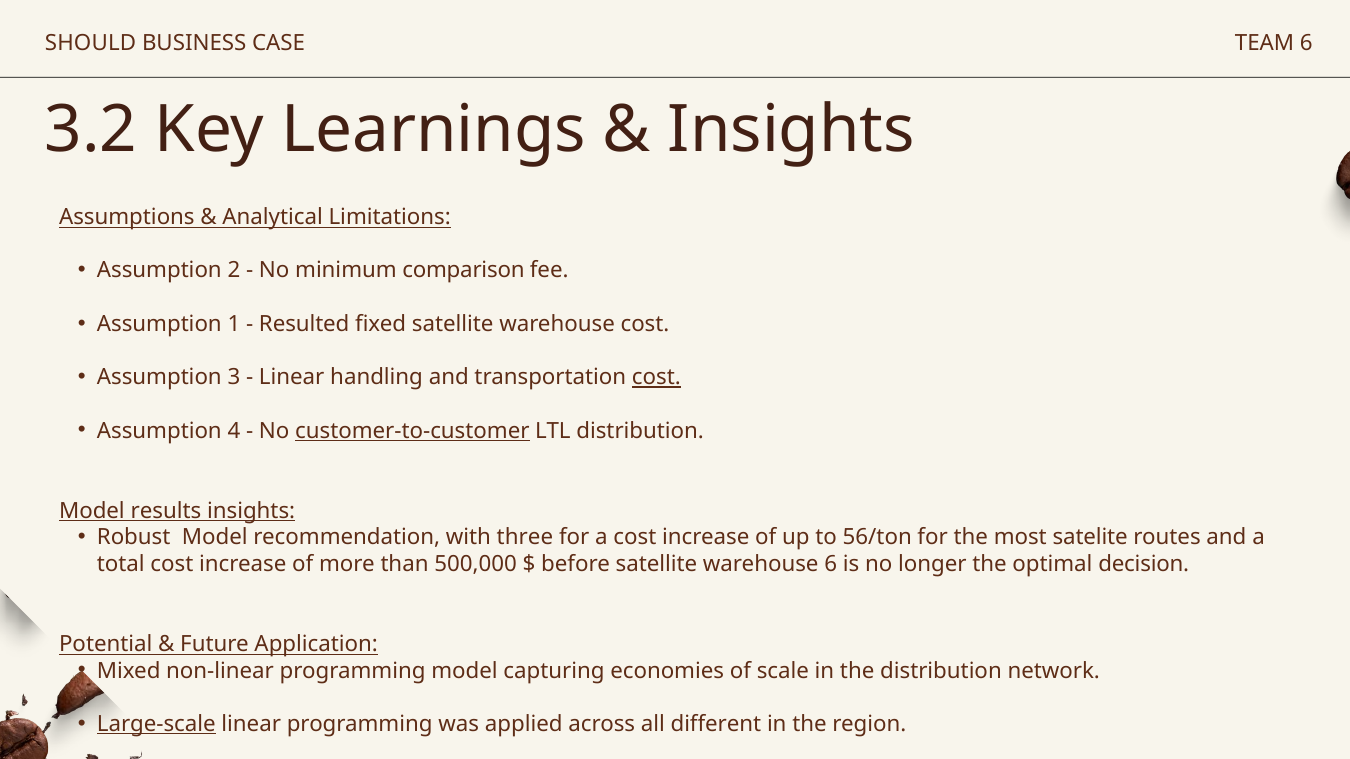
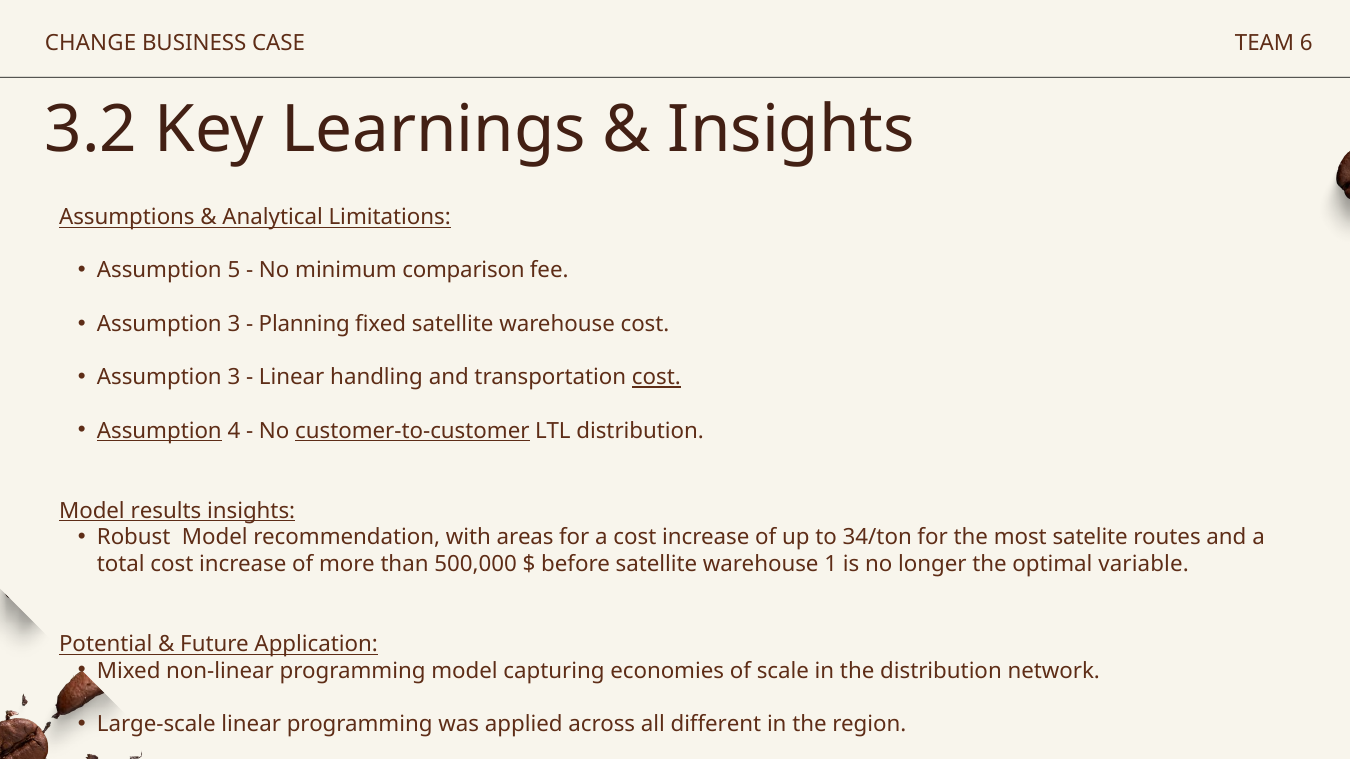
SHOULD: SHOULD -> CHANGE
2: 2 -> 5
1 at (234, 324): 1 -> 3
Resulted: Resulted -> Planning
Assumption at (159, 431) underline: none -> present
three: three -> areas
56/ton: 56/ton -> 34/ton
warehouse 6: 6 -> 1
decision: decision -> variable
Large-scale underline: present -> none
